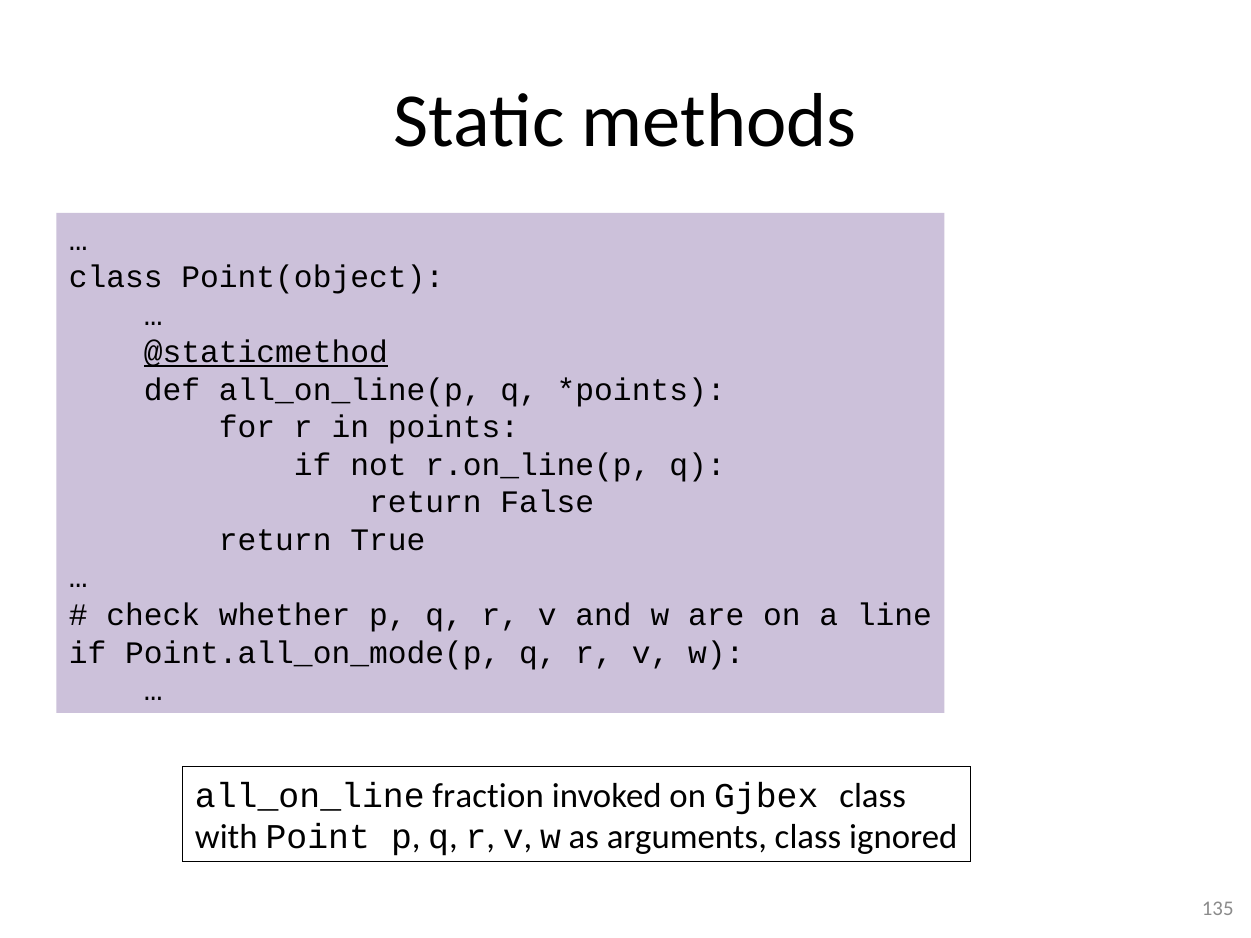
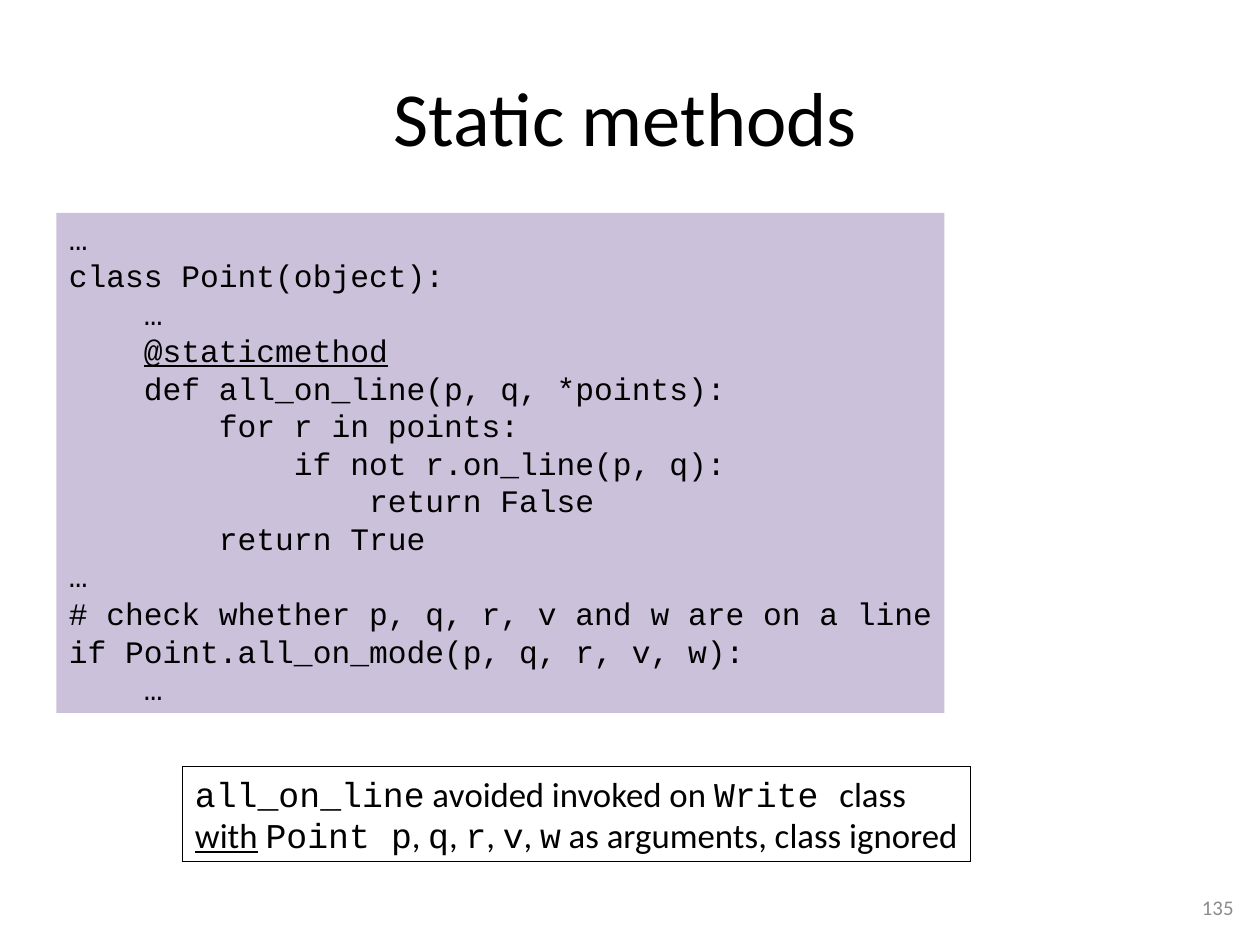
fraction: fraction -> avoided
Gjbex: Gjbex -> Write
with underline: none -> present
